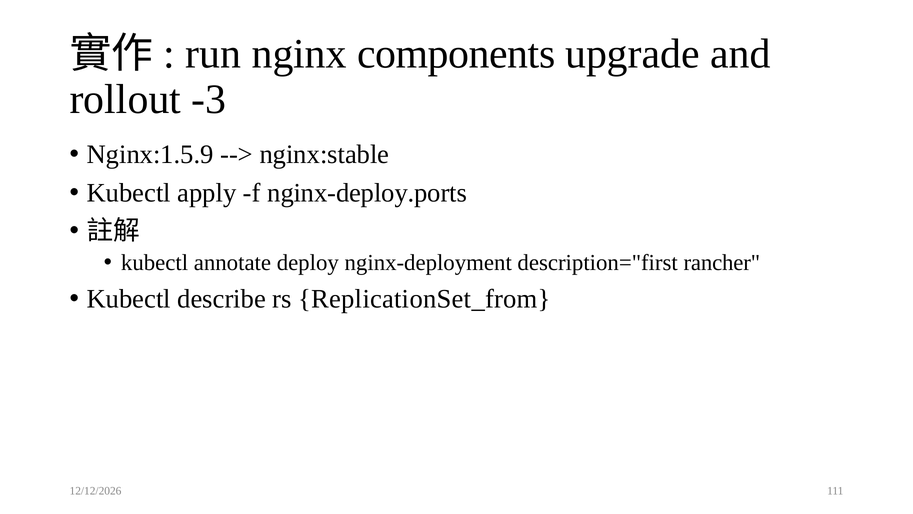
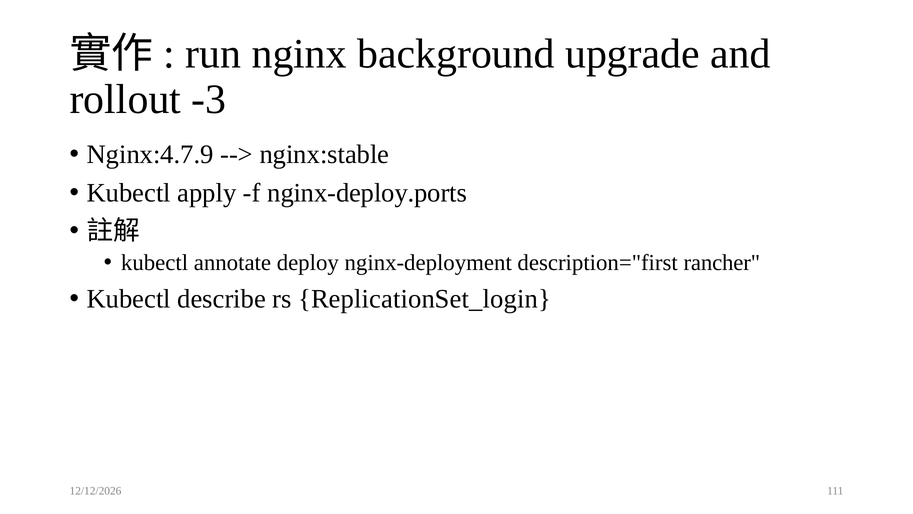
components: components -> background
Nginx:1.5.9: Nginx:1.5.9 -> Nginx:4.7.9
ReplicationSet_from: ReplicationSet_from -> ReplicationSet_login
